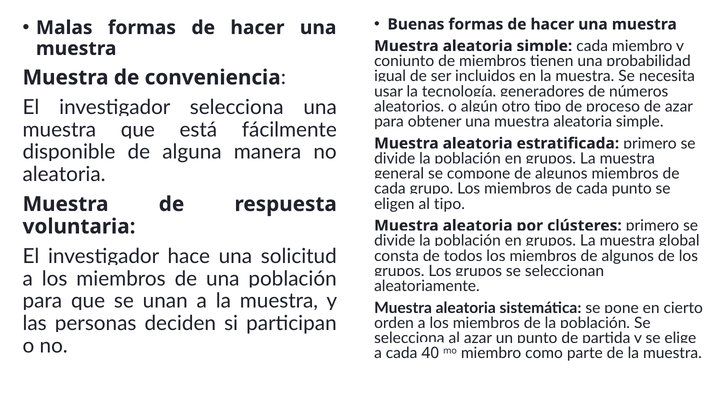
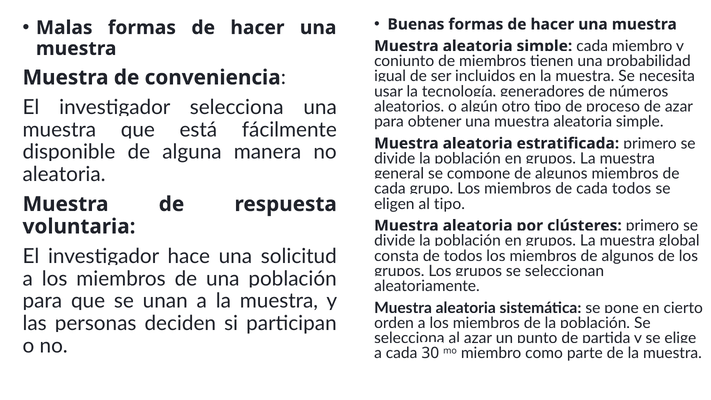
cada punto: punto -> todos
40: 40 -> 30
